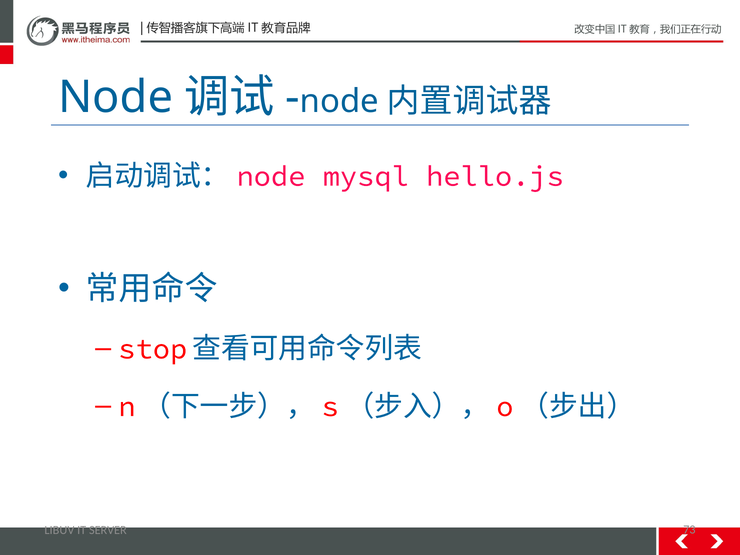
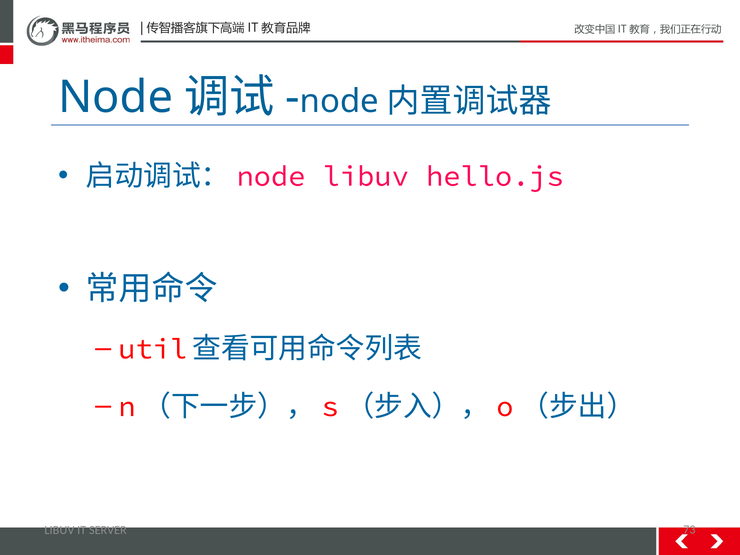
mysql at (366, 176): mysql -> libuv
stop: stop -> util
